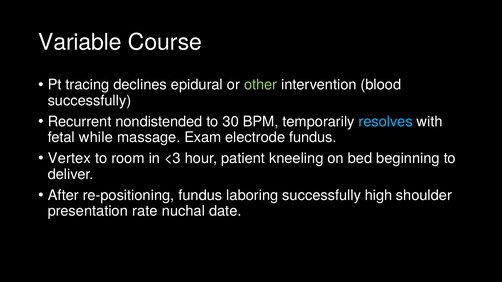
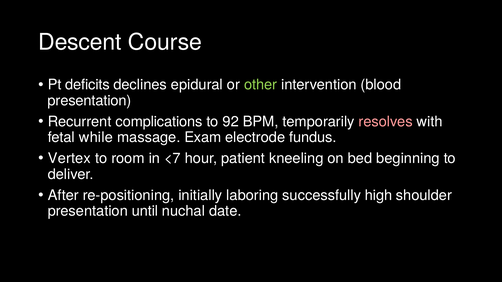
Variable: Variable -> Descent
tracing: tracing -> deficits
successfully at (89, 101): successfully -> presentation
nondistended: nondistended -> complications
30: 30 -> 92
resolves colour: light blue -> pink
<3: <3 -> <7
re-positioning fundus: fundus -> initially
rate: rate -> until
